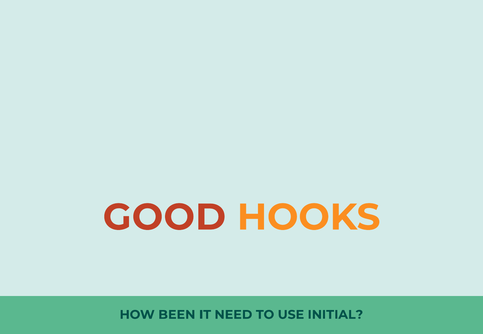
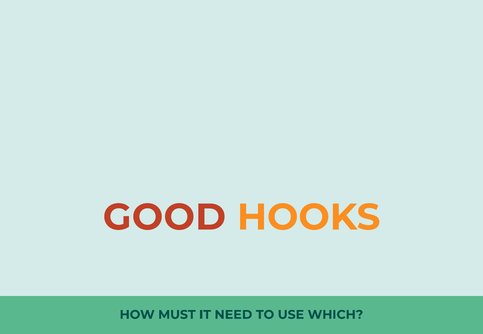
BEEN: BEEN -> MUST
INITIAL: INITIAL -> WHICH
